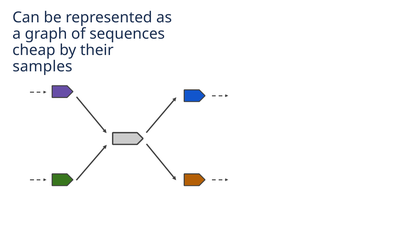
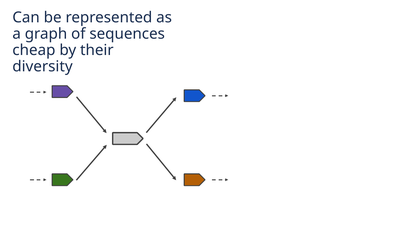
samples: samples -> diversity
